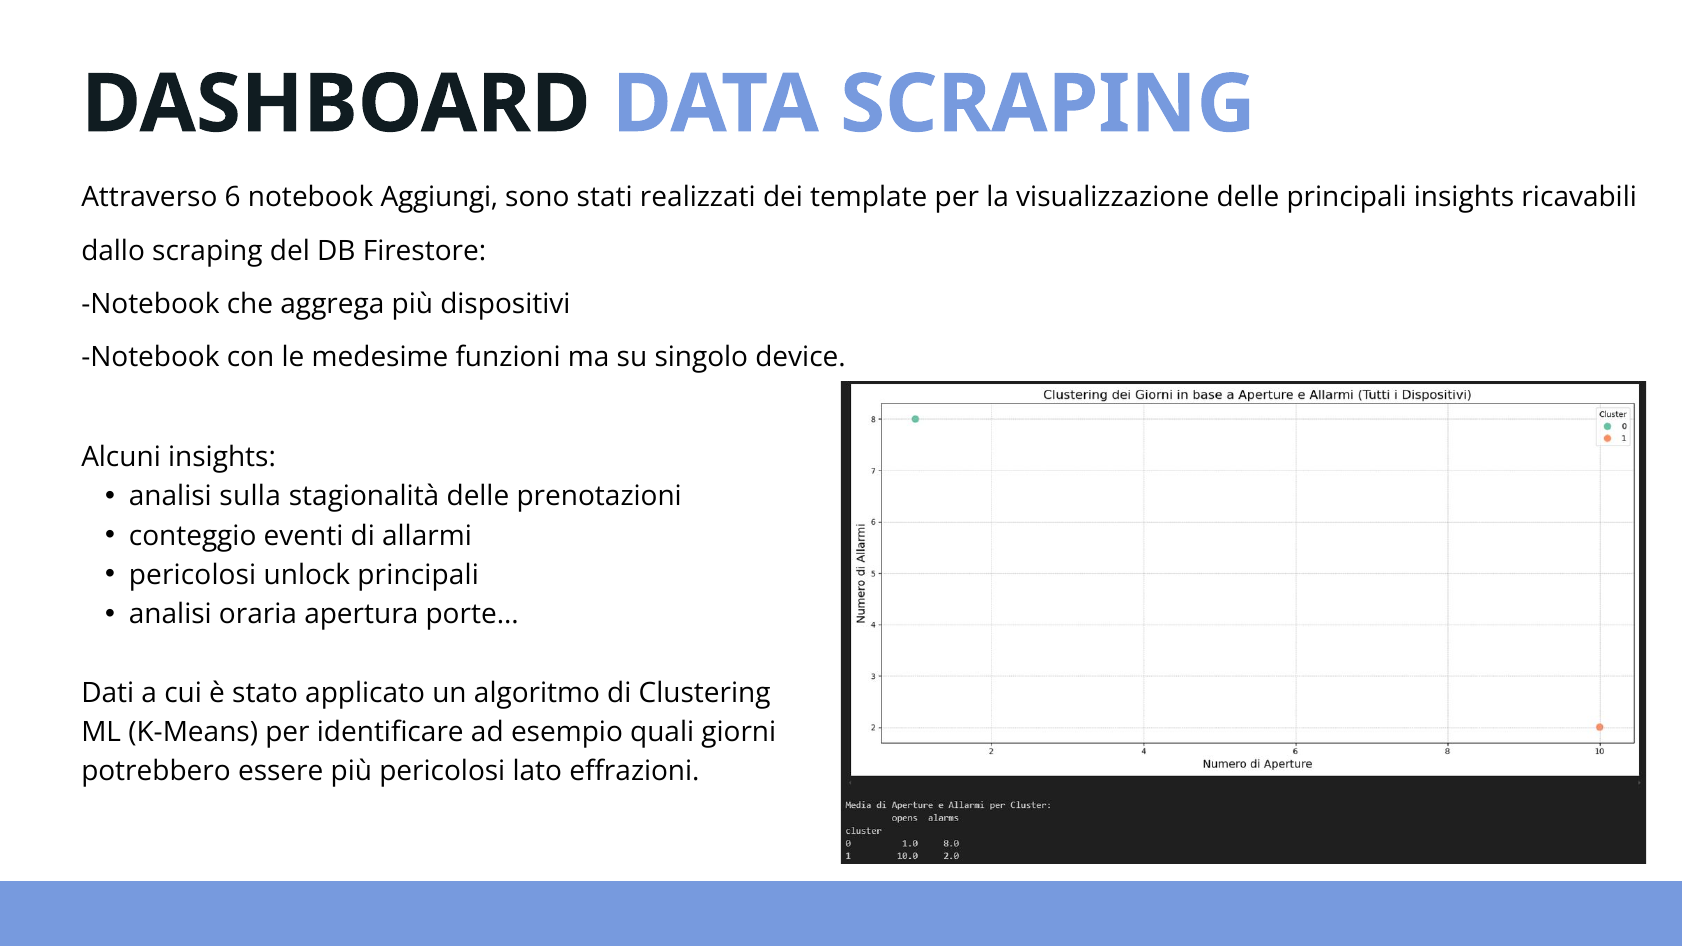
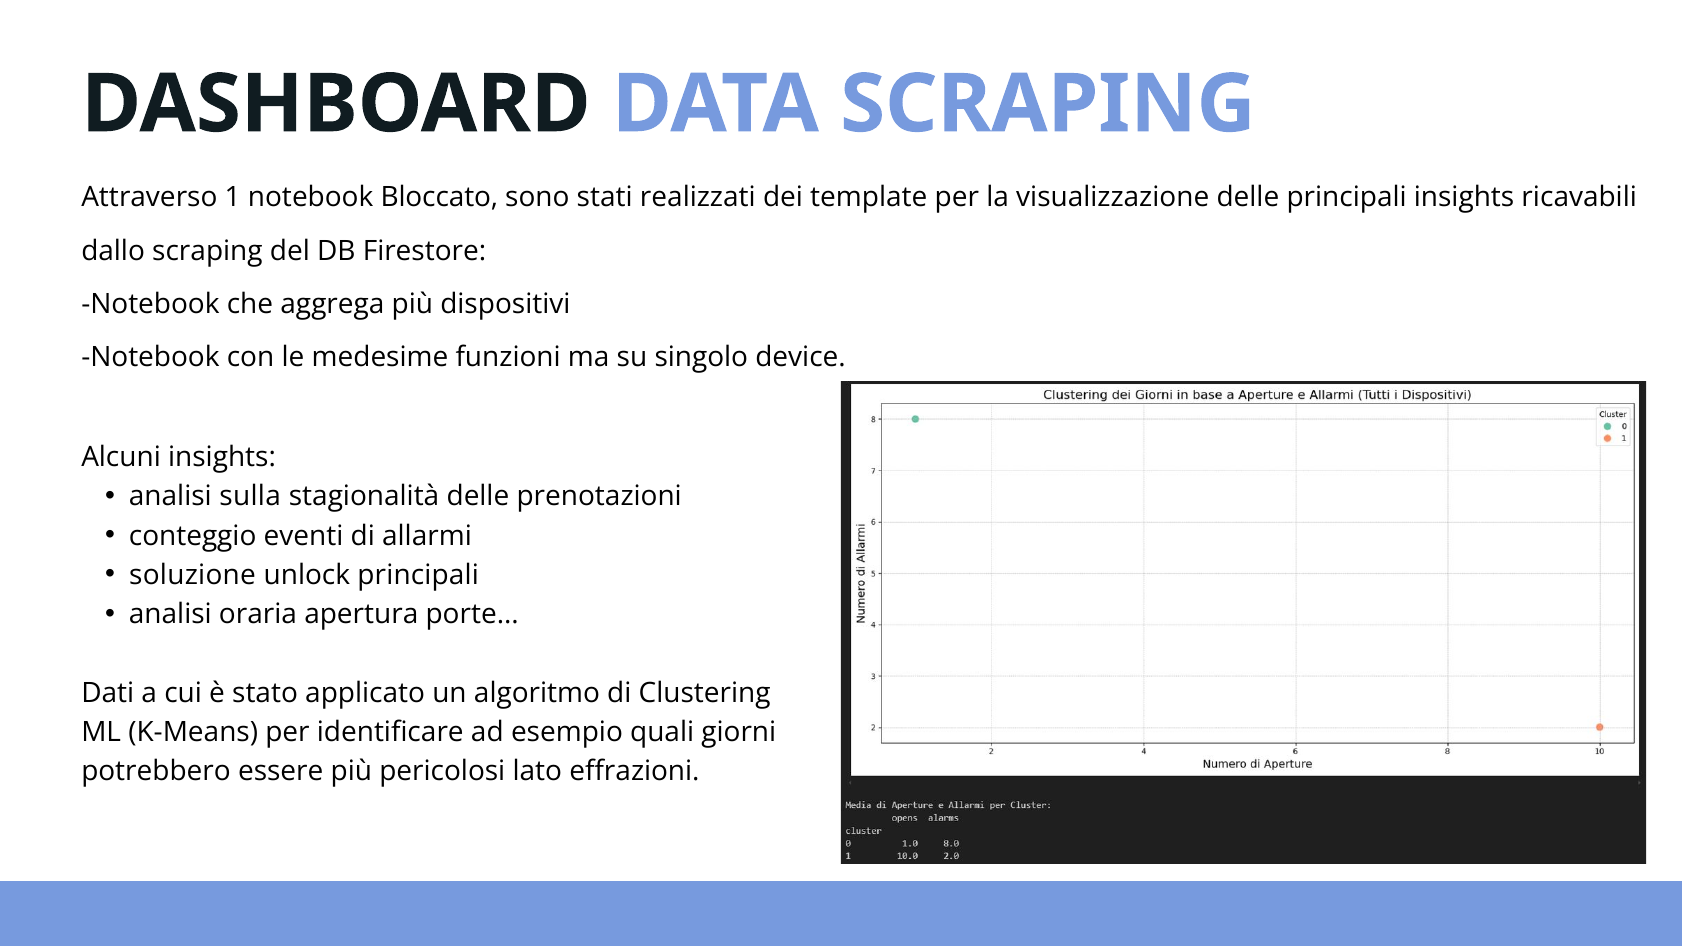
6: 6 -> 1
Aggiungi: Aggiungi -> Bloccato
pericolosi at (193, 575): pericolosi -> soluzione
